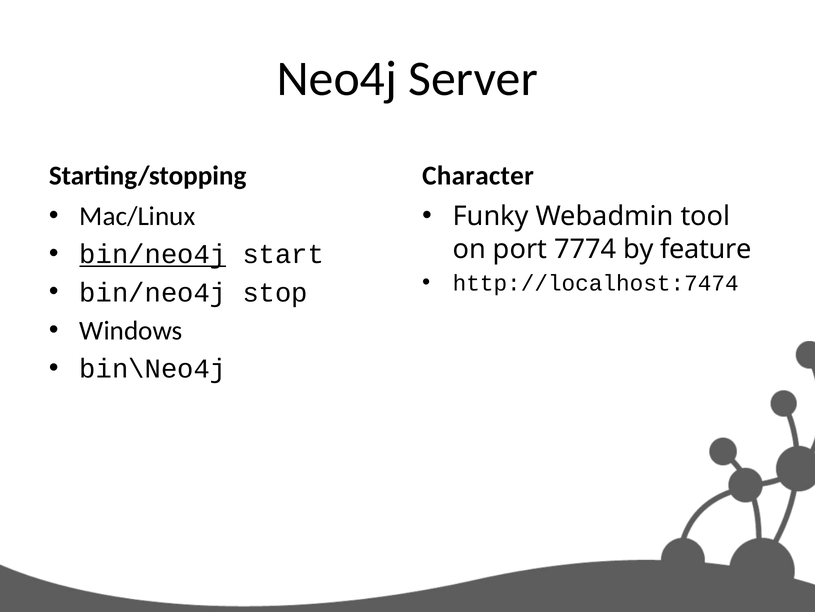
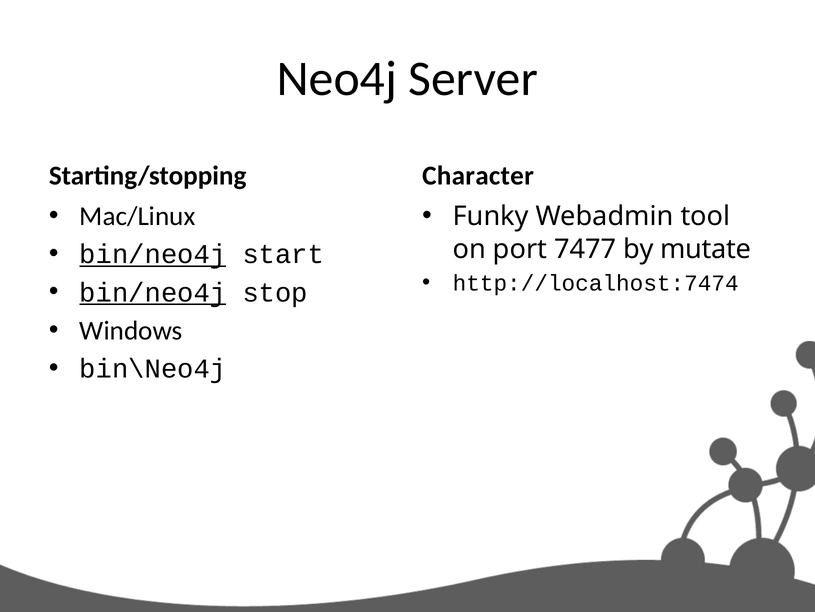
7774: 7774 -> 7477
feature: feature -> mutate
bin/neo4j at (153, 292) underline: none -> present
